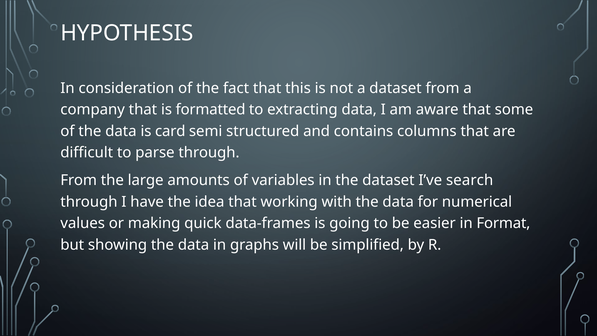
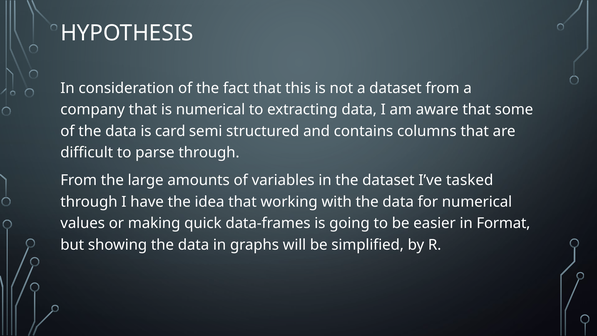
is formatted: formatted -> numerical
search: search -> tasked
